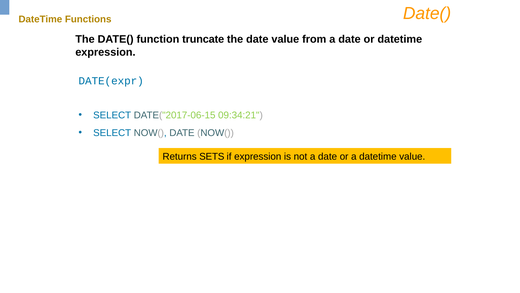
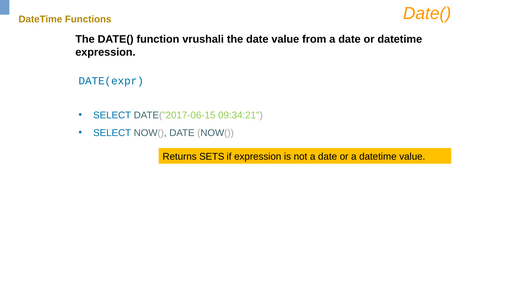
truncate: truncate -> vrushali
